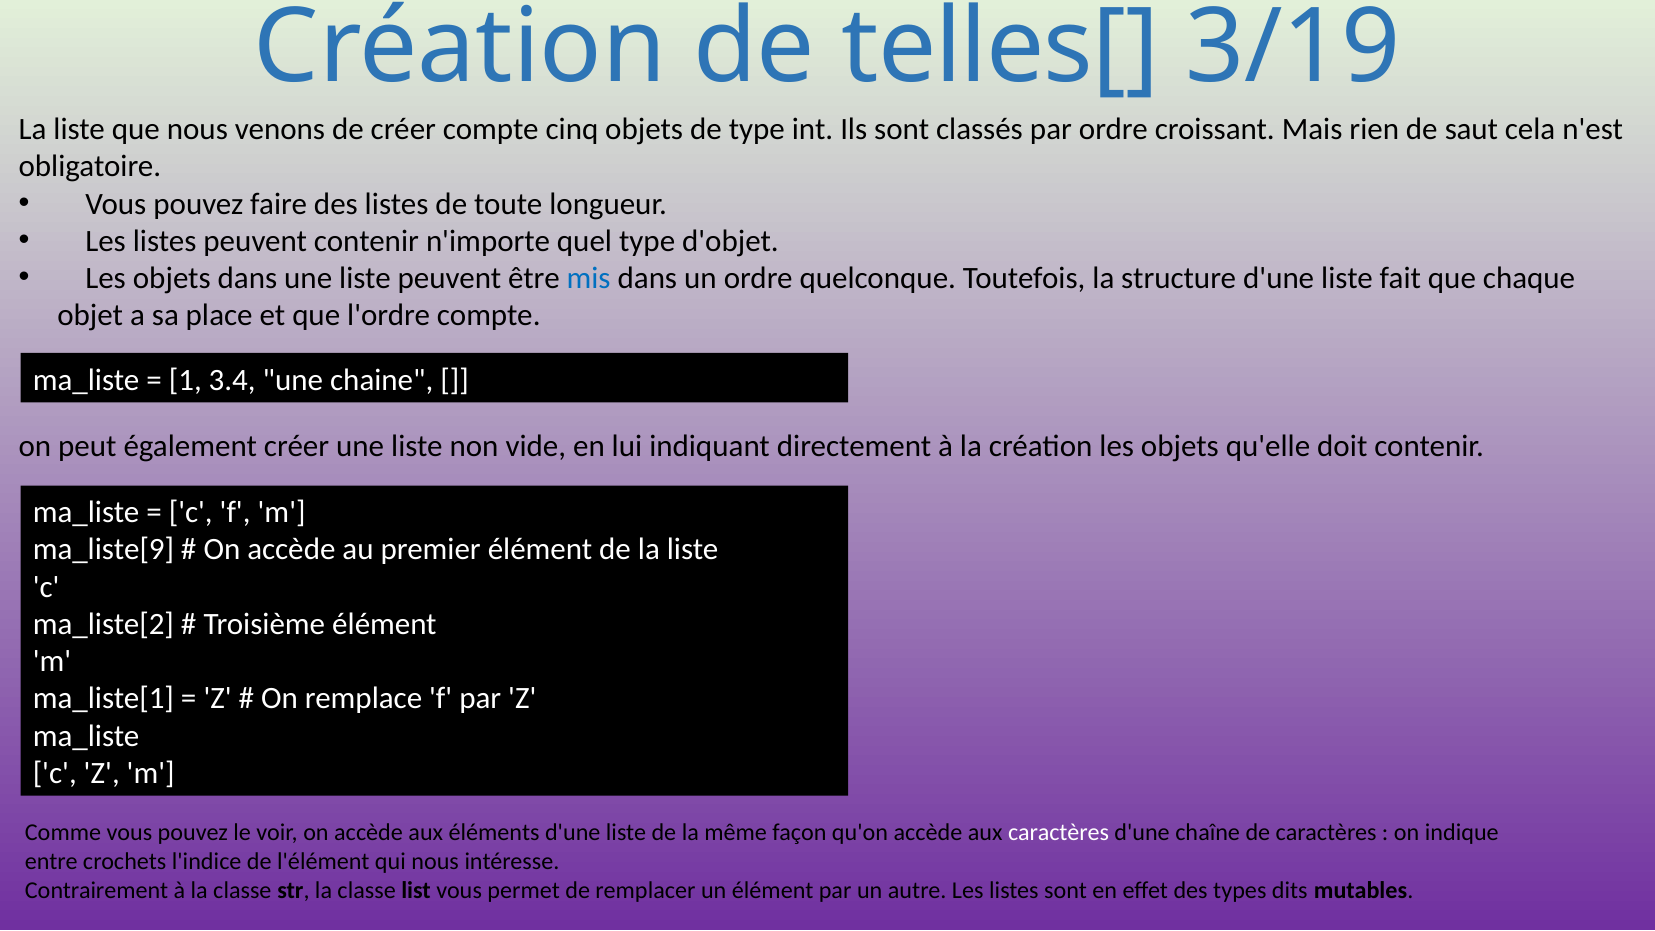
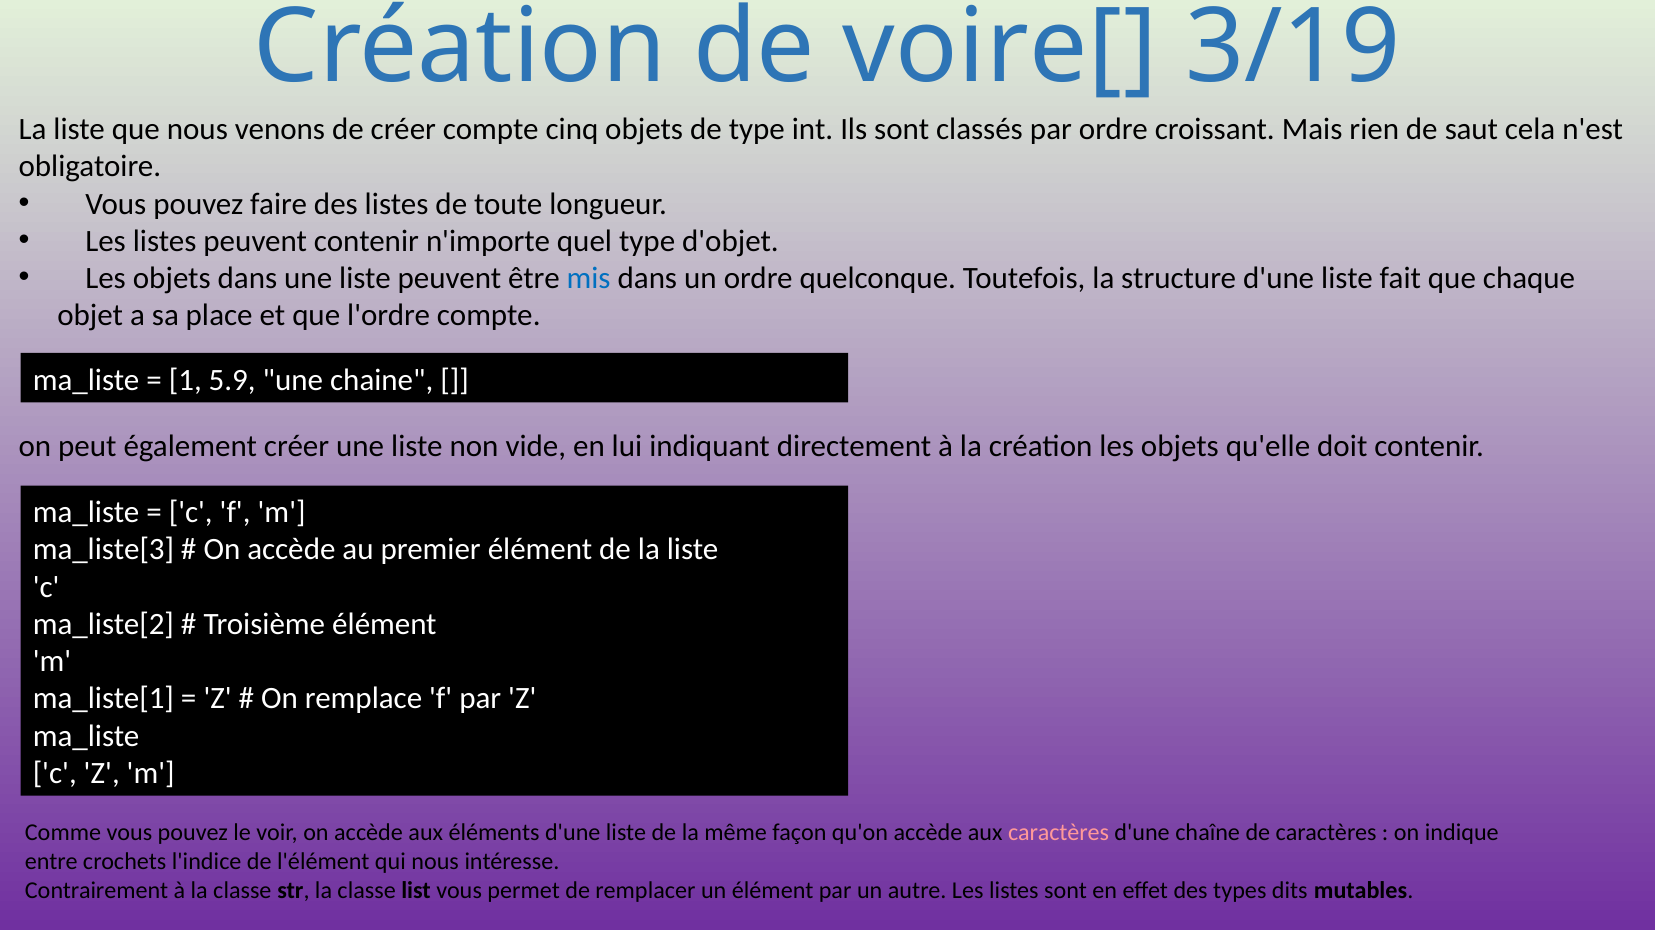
telles[: telles[ -> voire[
3.4: 3.4 -> 5.9
ma_liste[9: ma_liste[9 -> ma_liste[3
caractères at (1058, 832) colour: white -> pink
